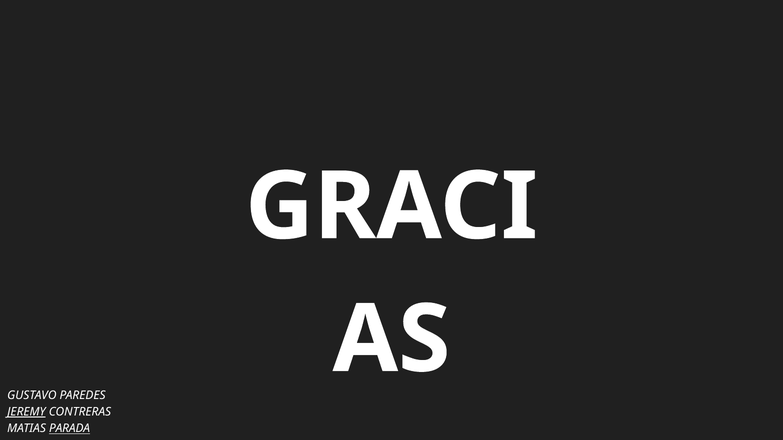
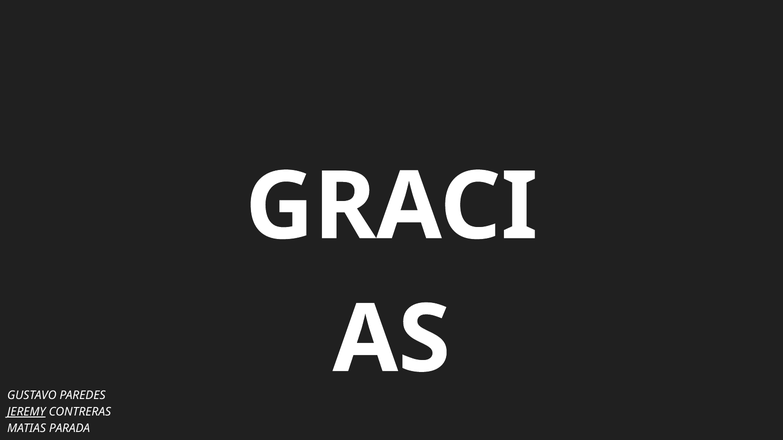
PARADA underline: present -> none
